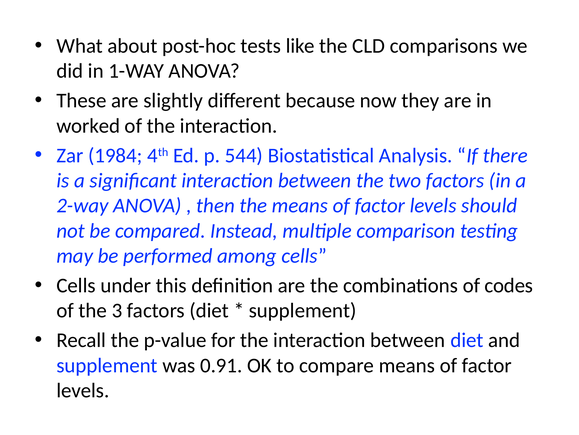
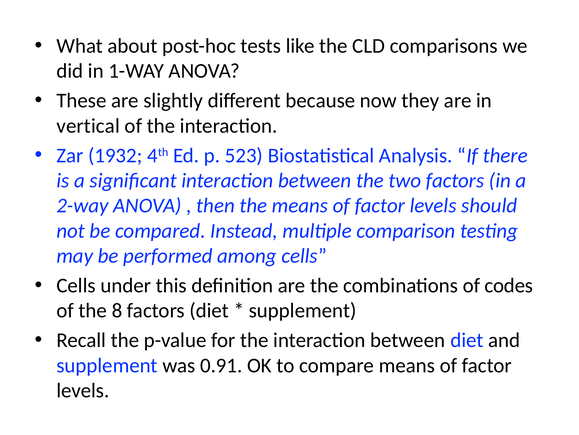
worked: worked -> vertical
1984: 1984 -> 1932
544: 544 -> 523
3: 3 -> 8
